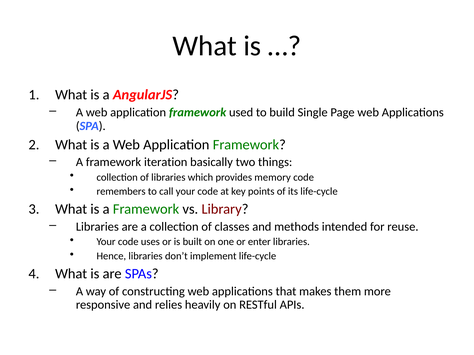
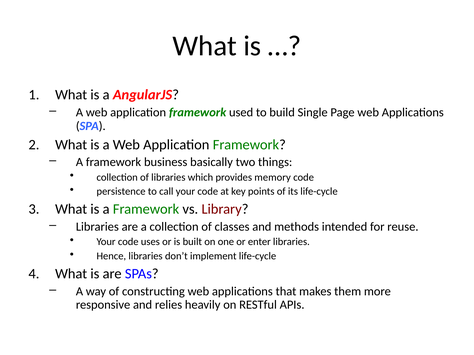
iteration: iteration -> business
remembers: remembers -> persistence
